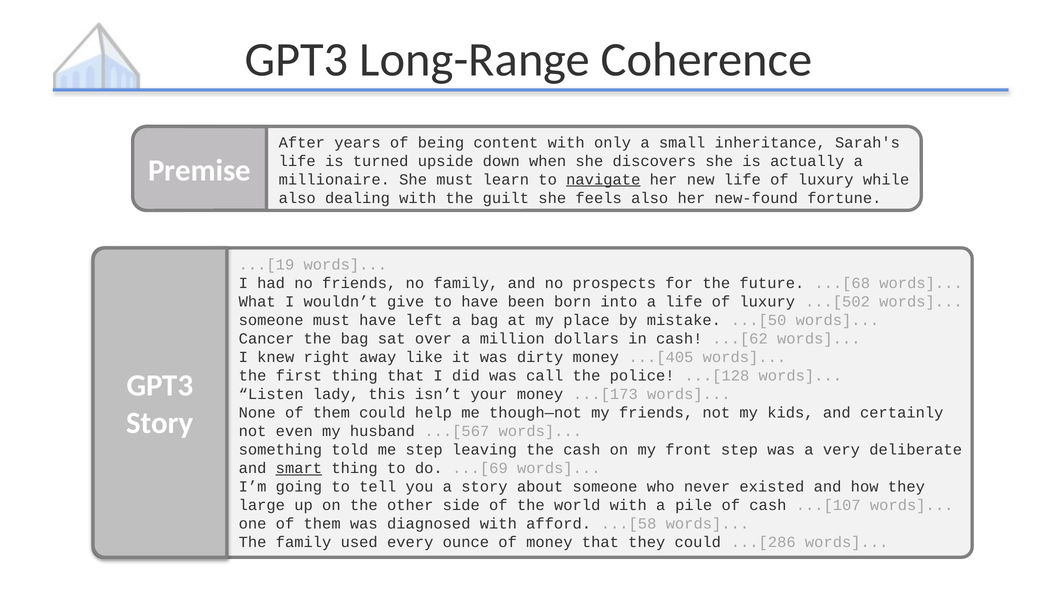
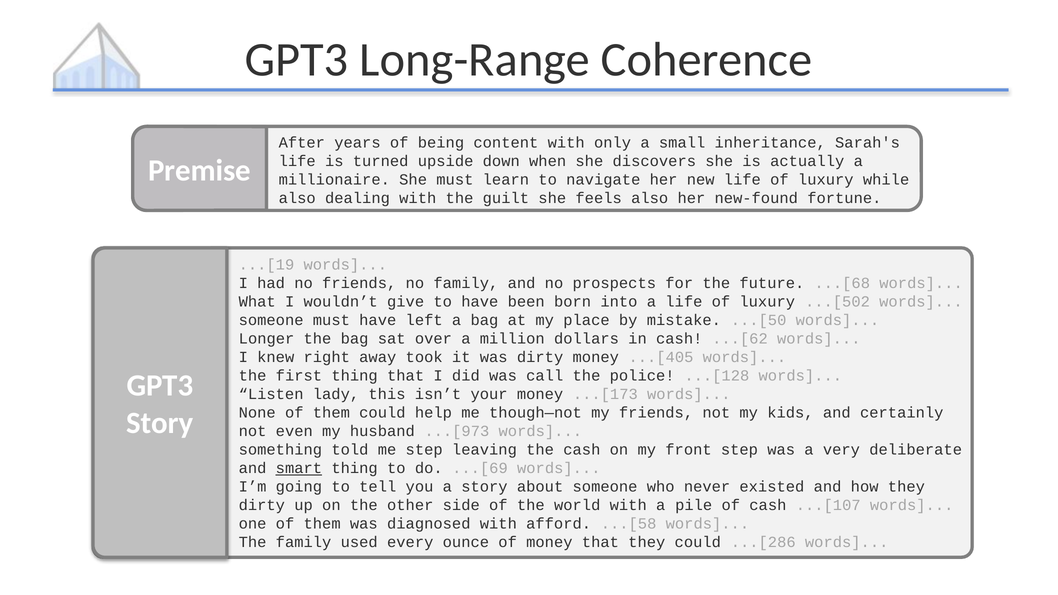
navigate underline: present -> none
Cancer: Cancer -> Longer
like: like -> took
...[567: ...[567 -> ...[973
large at (262, 505): large -> dirty
